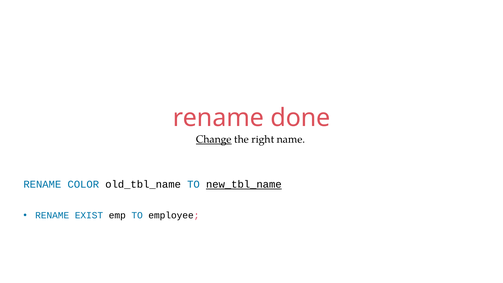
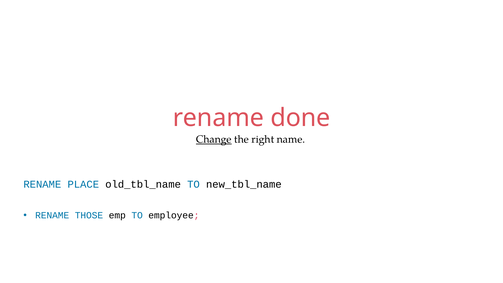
COLOR: COLOR -> PLACE
new_tbl_name underline: present -> none
EXIST: EXIST -> THOSE
